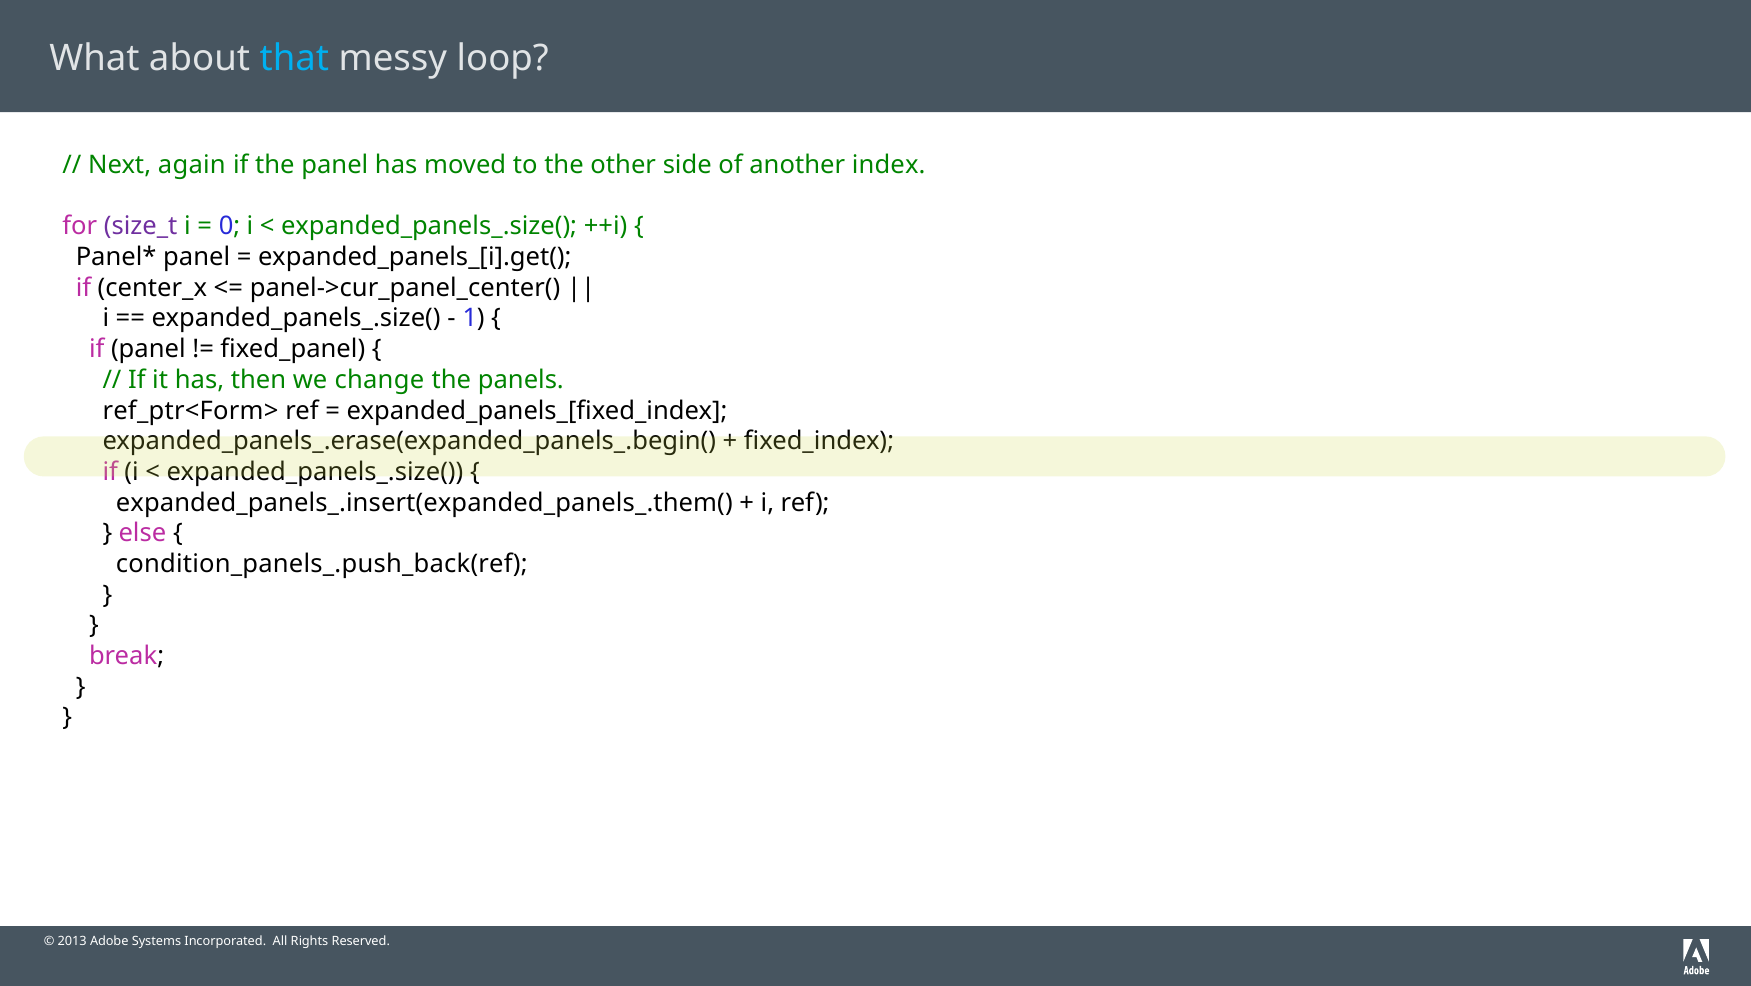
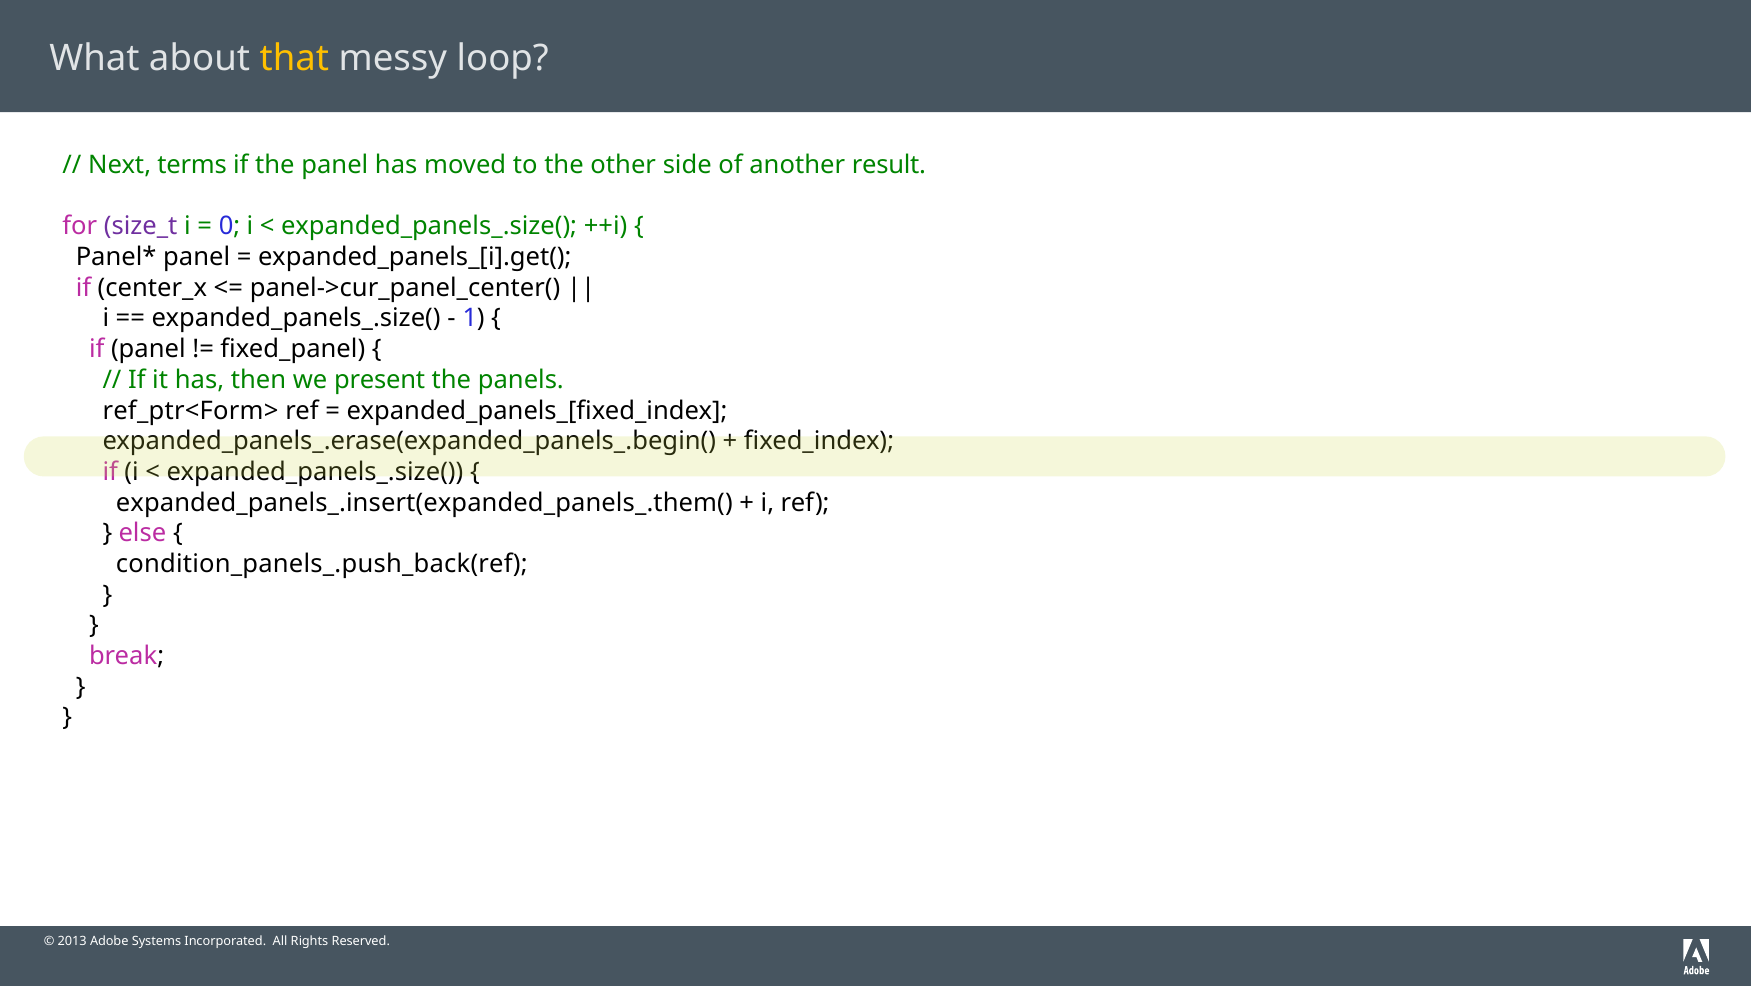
that colour: light blue -> yellow
again: again -> terms
index: index -> result
change: change -> present
